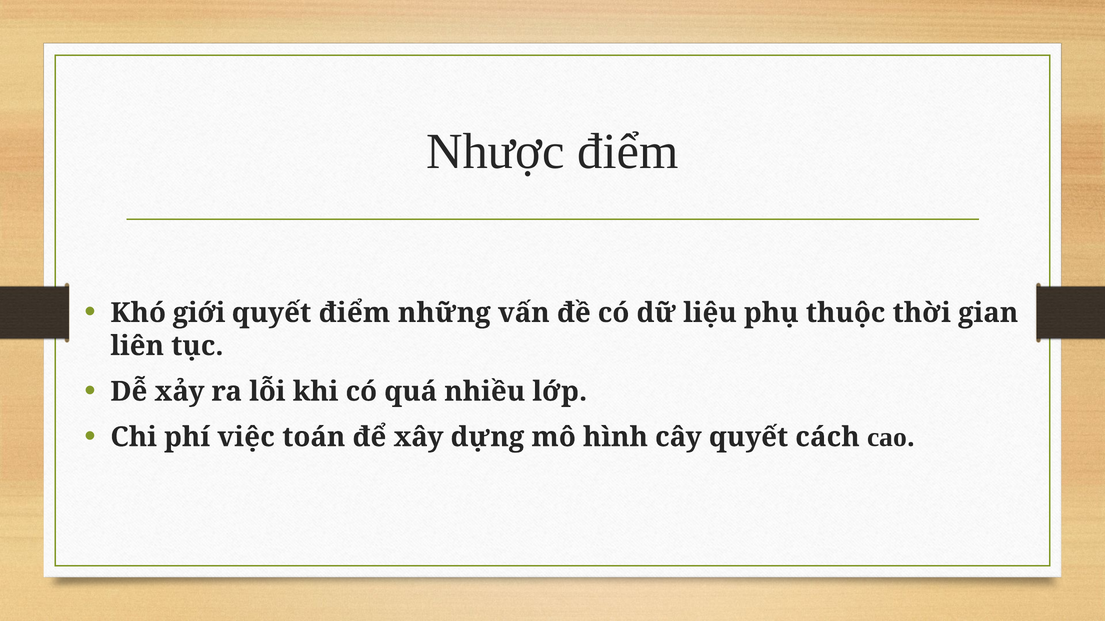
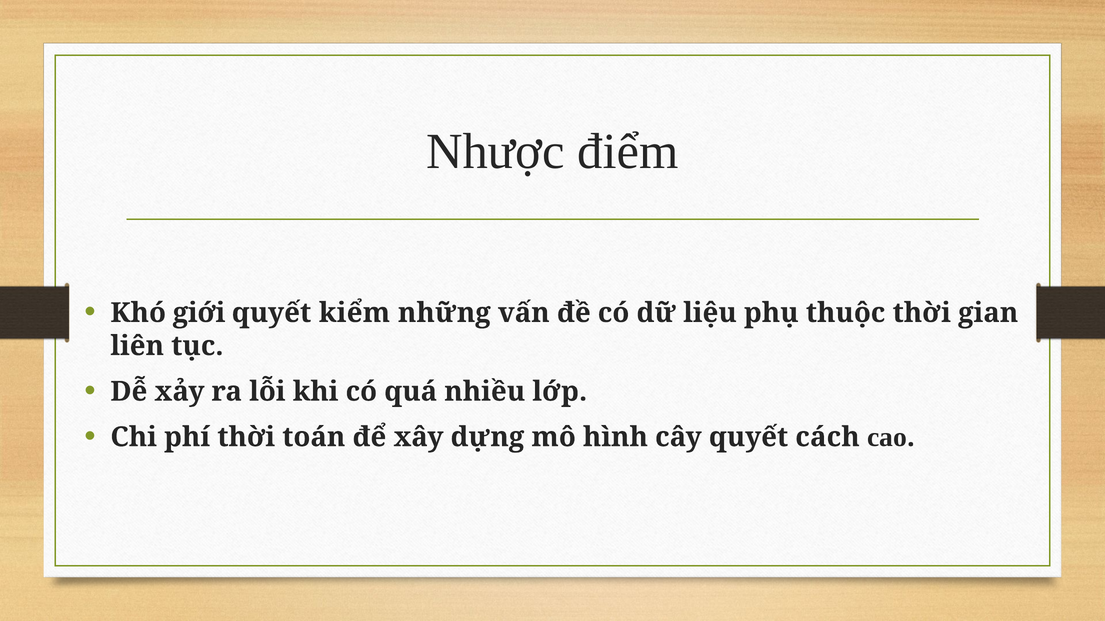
quyết điểm: điểm -> kiểm
phí việc: việc -> thời
